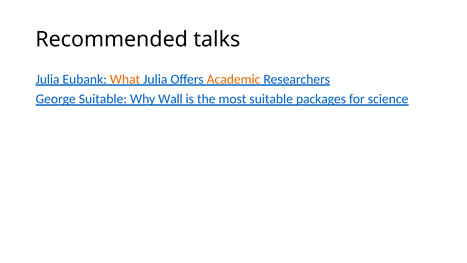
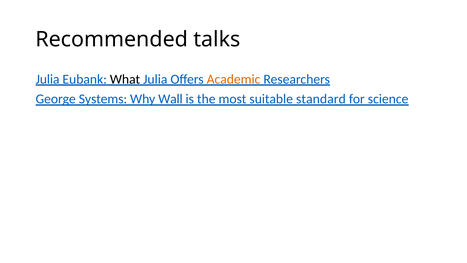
What colour: orange -> black
George Suitable: Suitable -> Systems
packages: packages -> standard
